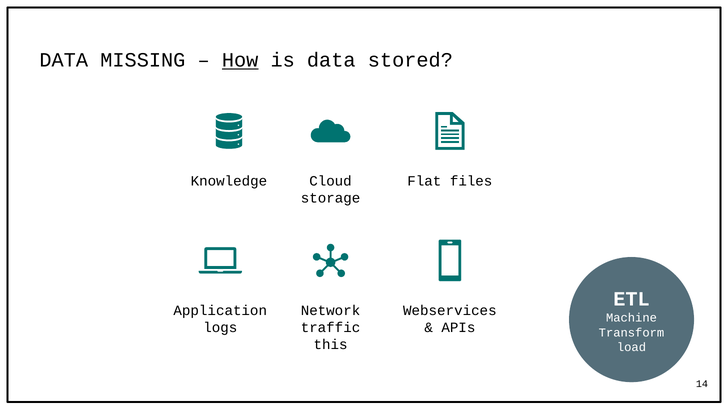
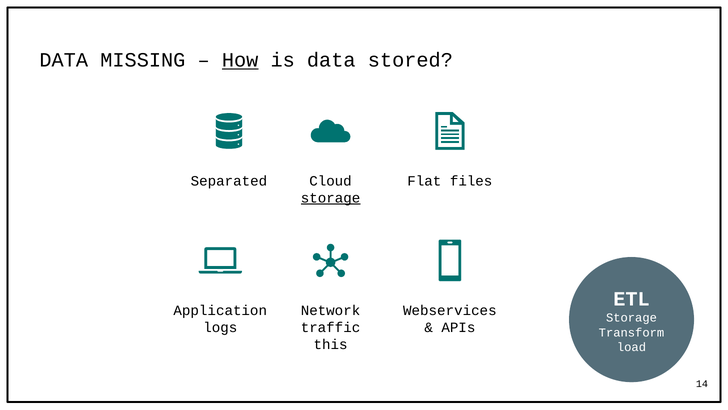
Knowledge: Knowledge -> Separated
storage at (331, 198) underline: none -> present
Machine at (631, 318): Machine -> Storage
